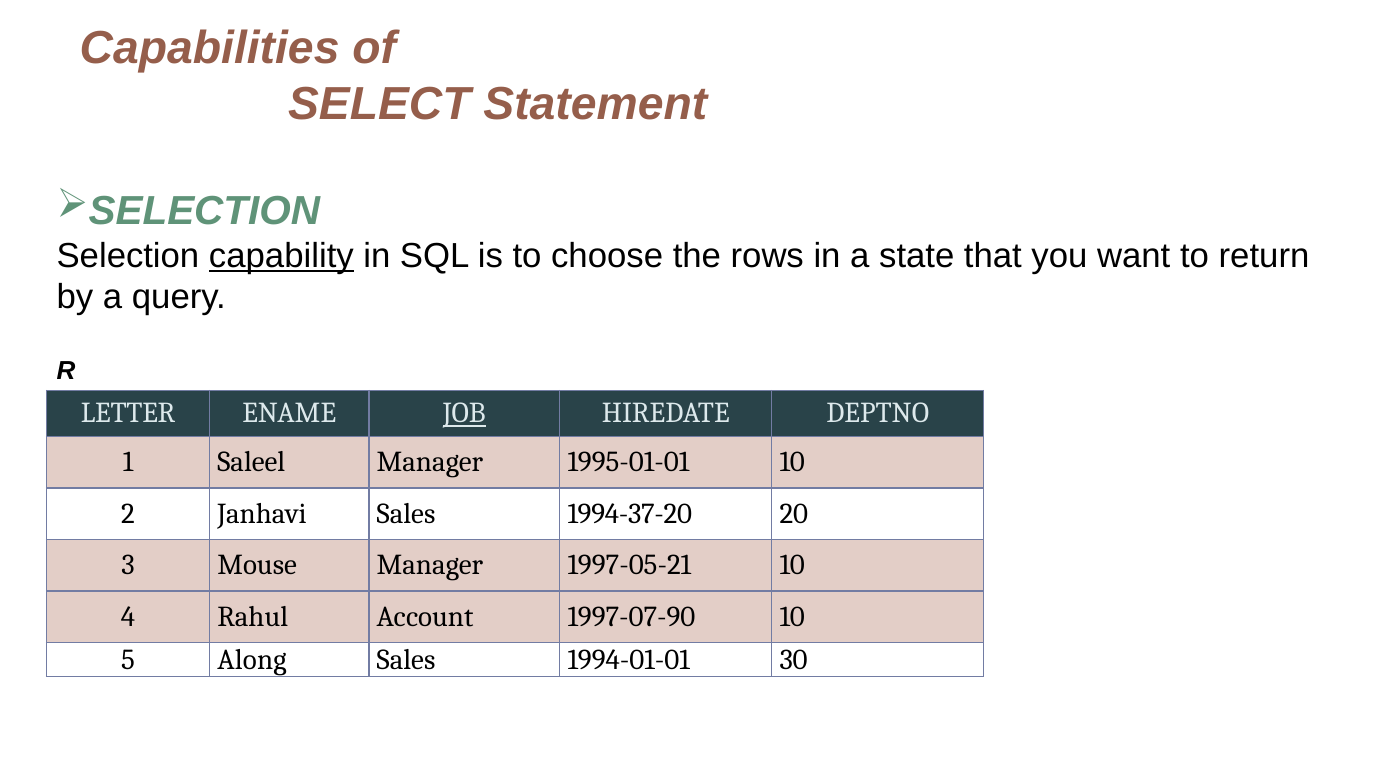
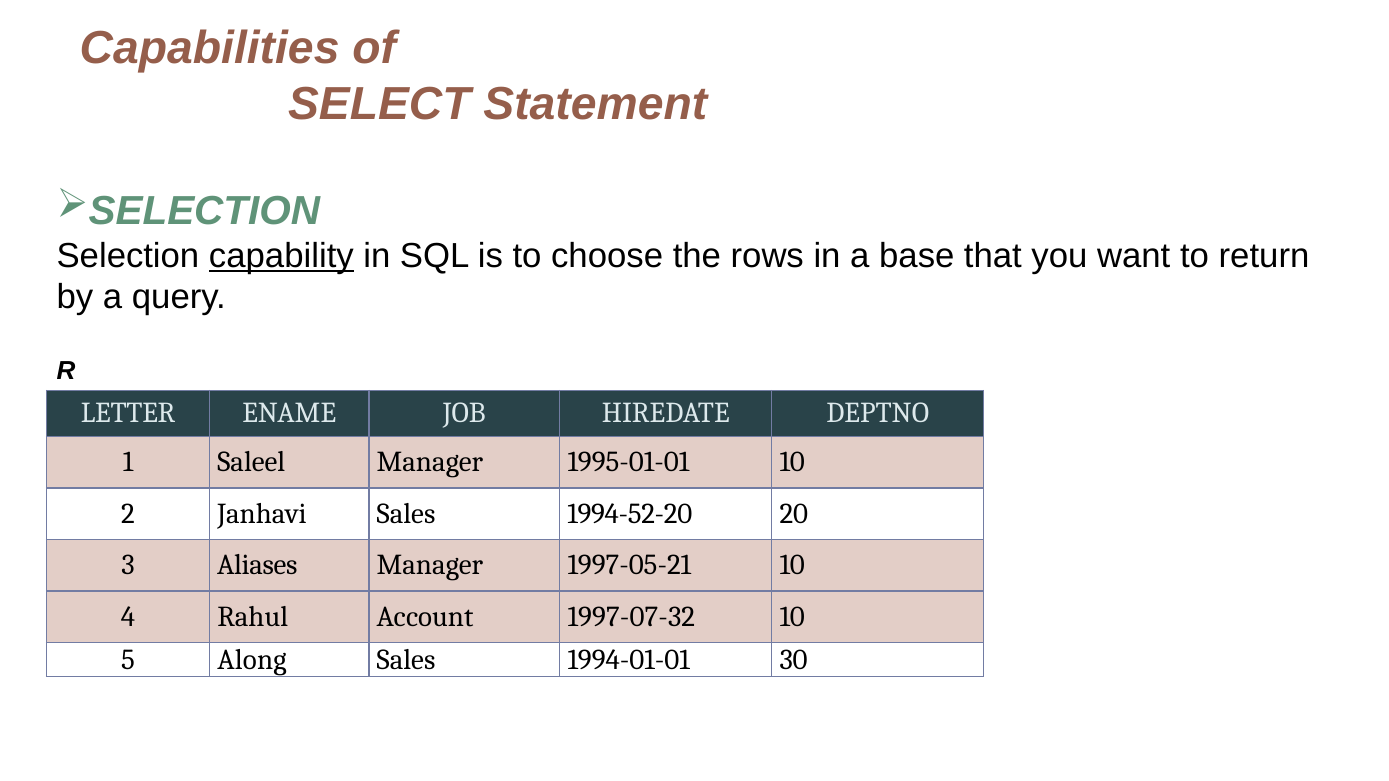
state: state -> base
JOB underline: present -> none
1994-37-20: 1994-37-20 -> 1994-52-20
Mouse: Mouse -> Aliases
1997-07-90: 1997-07-90 -> 1997-07-32
